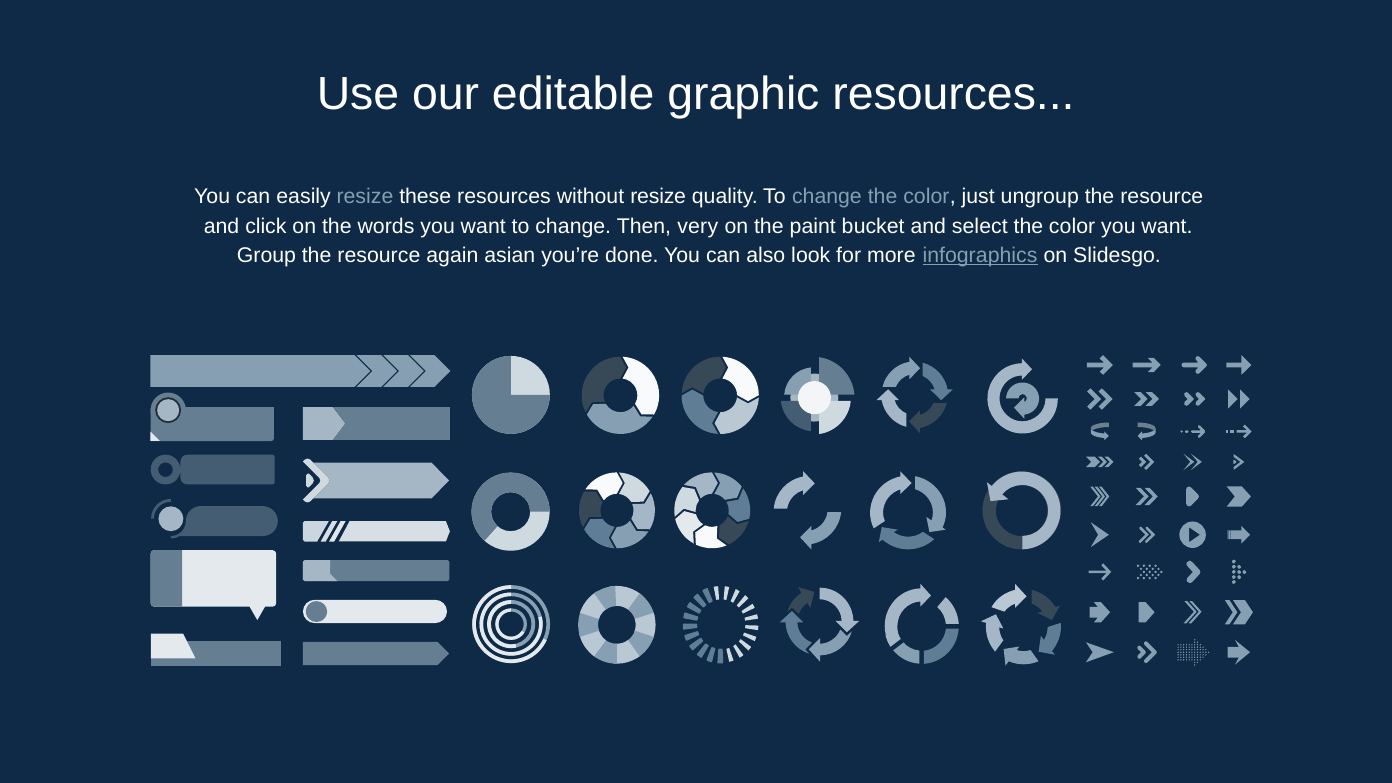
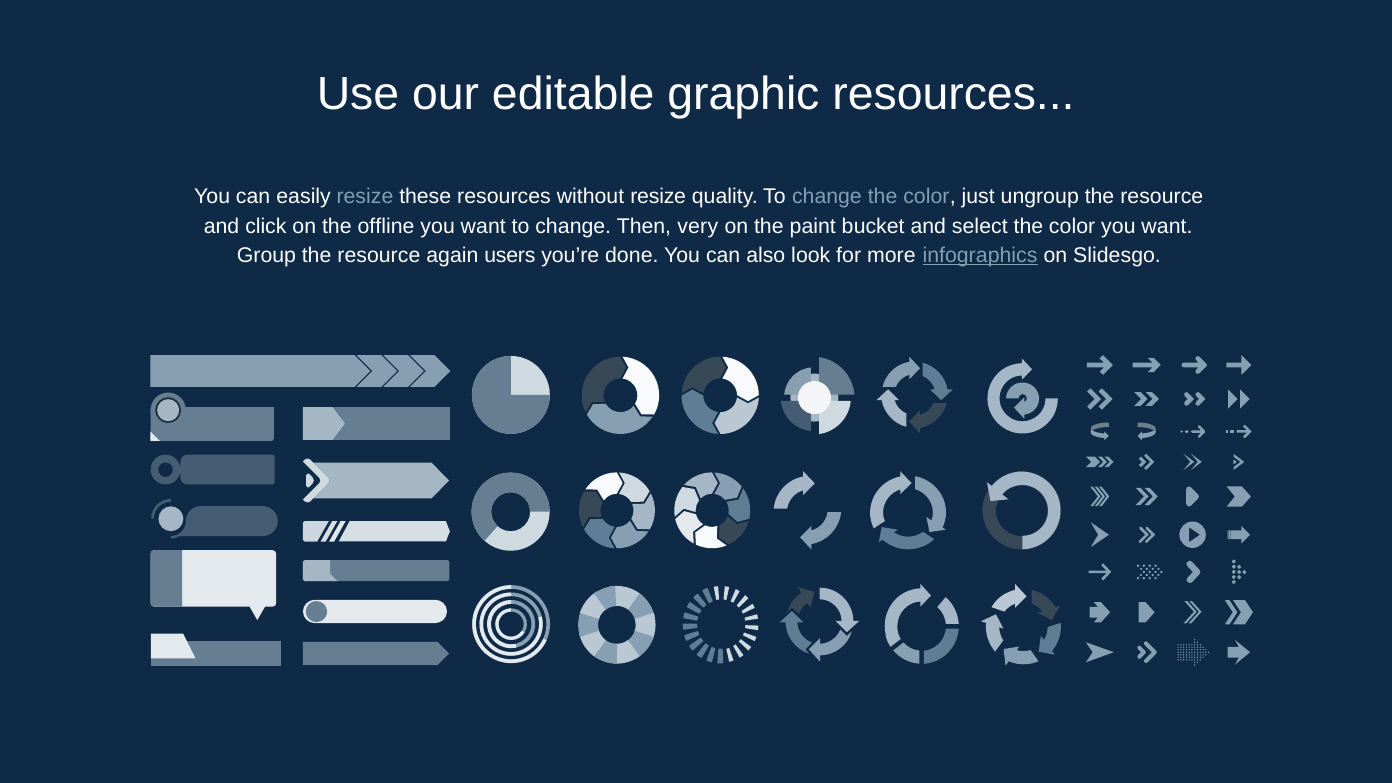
words: words -> offline
asian: asian -> users
